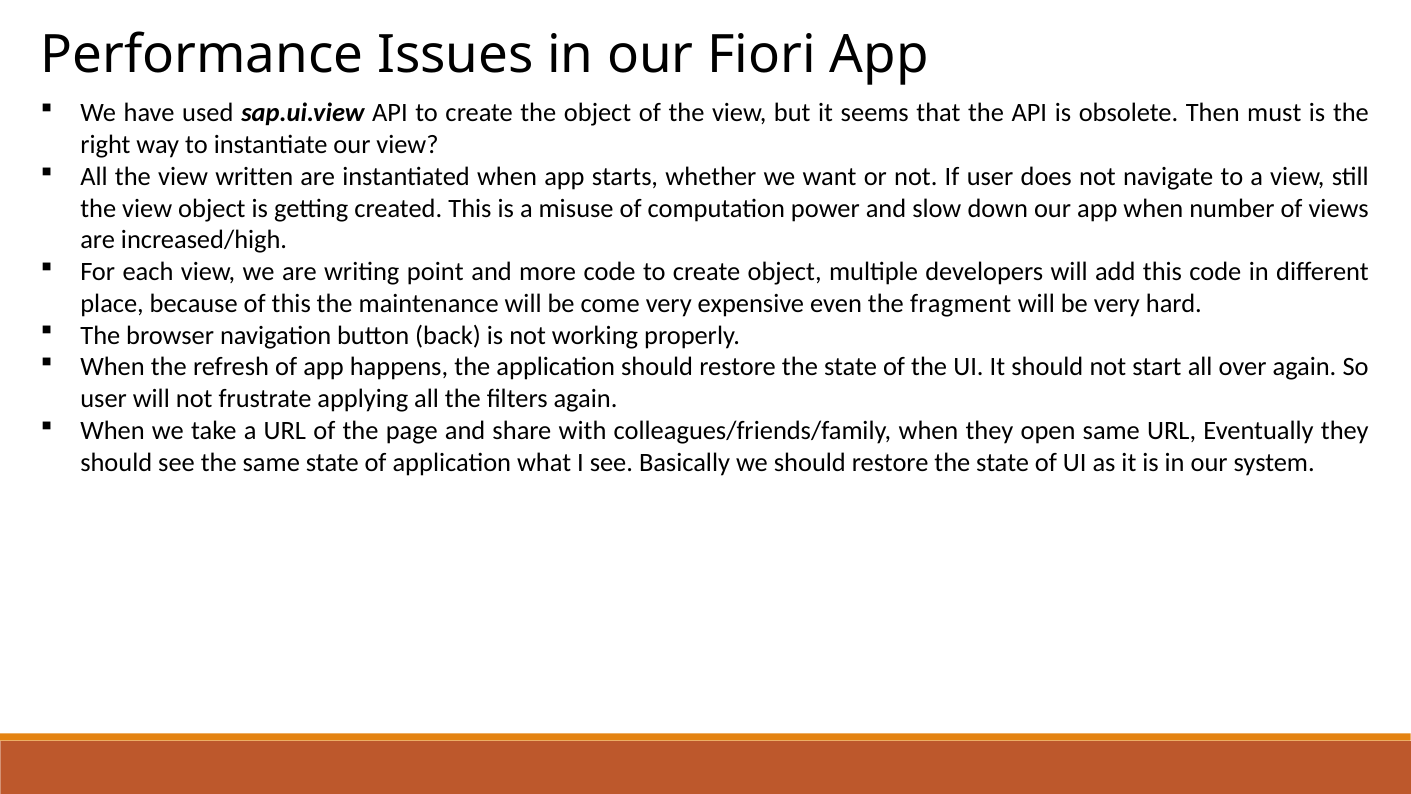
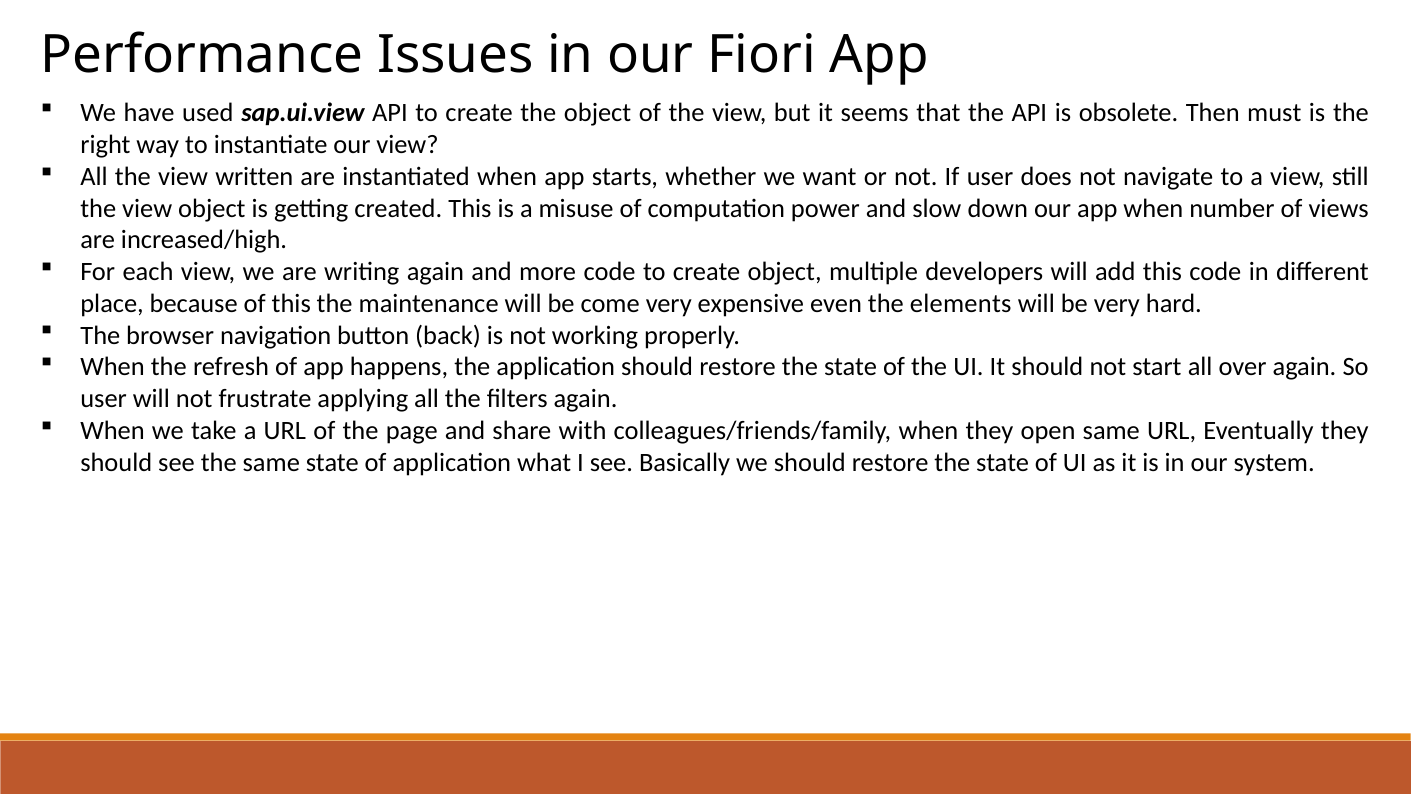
writing point: point -> again
fragment: fragment -> elements
